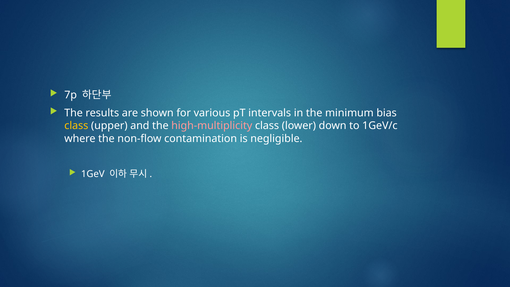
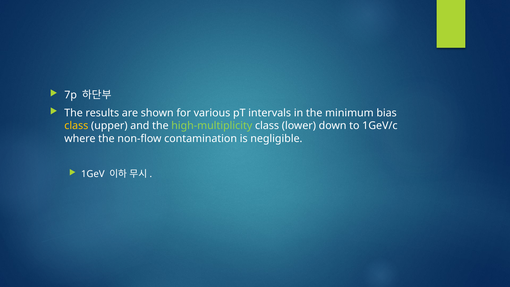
high-multiplicity colour: pink -> light green
